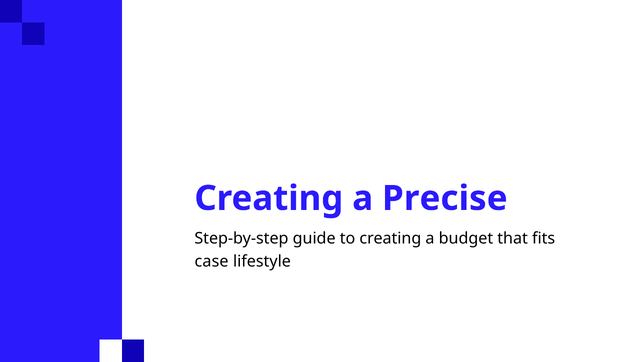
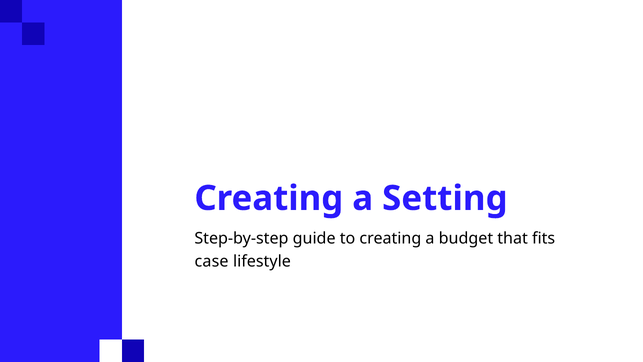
Precise: Precise -> Setting
